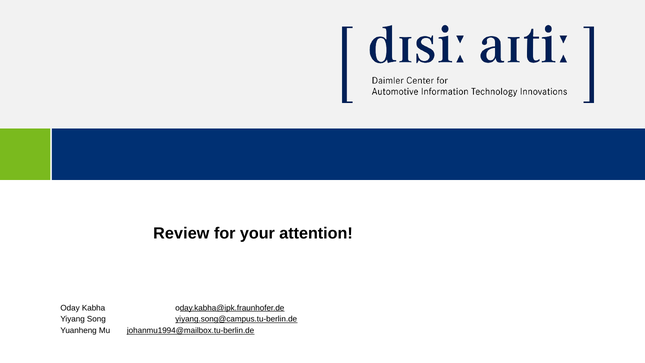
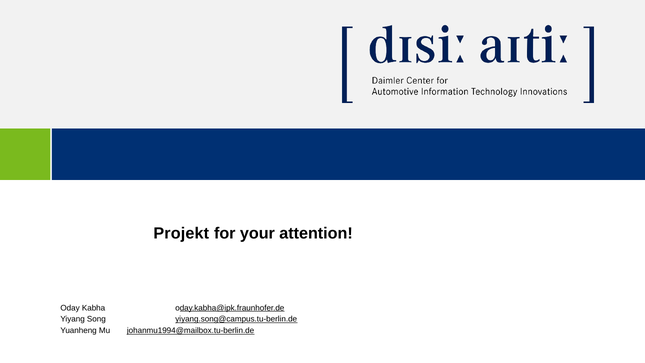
Review: Review -> Projekt
